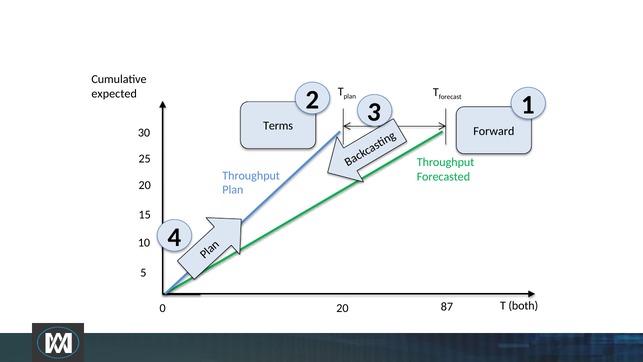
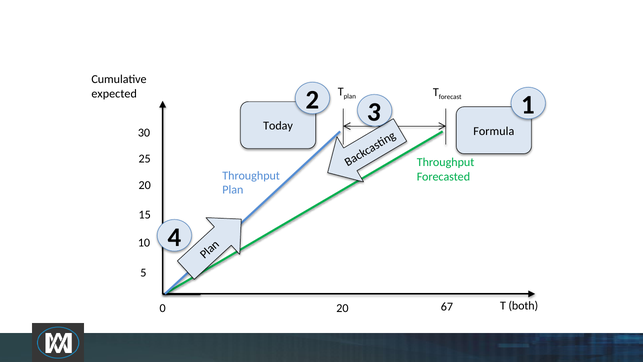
Terms: Terms -> Today
Forward: Forward -> Formula
87: 87 -> 67
